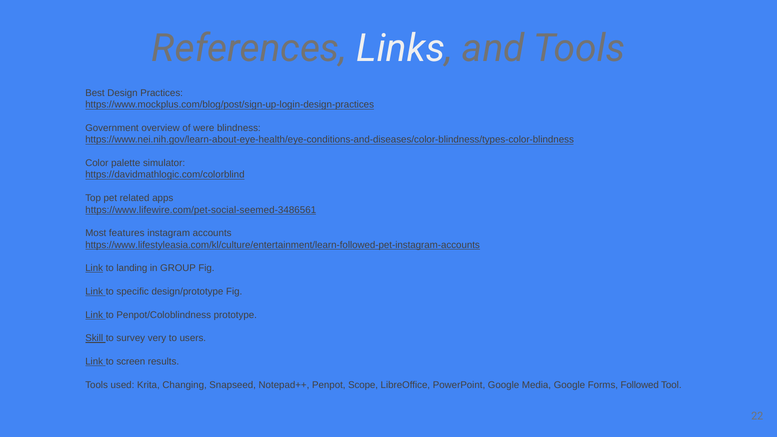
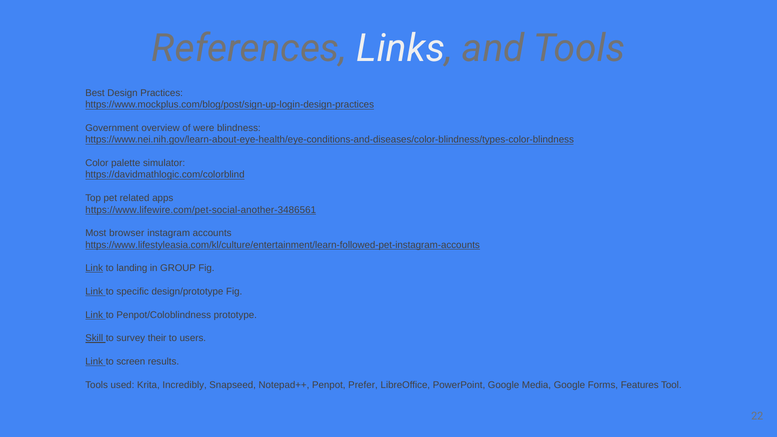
https://www.lifewire.com/pet-social-seemed-3486561: https://www.lifewire.com/pet-social-seemed-3486561 -> https://www.lifewire.com/pet-social-another-3486561
features: features -> browser
very: very -> their
Changing: Changing -> Incredibly
Scope: Scope -> Prefer
Followed: Followed -> Features
